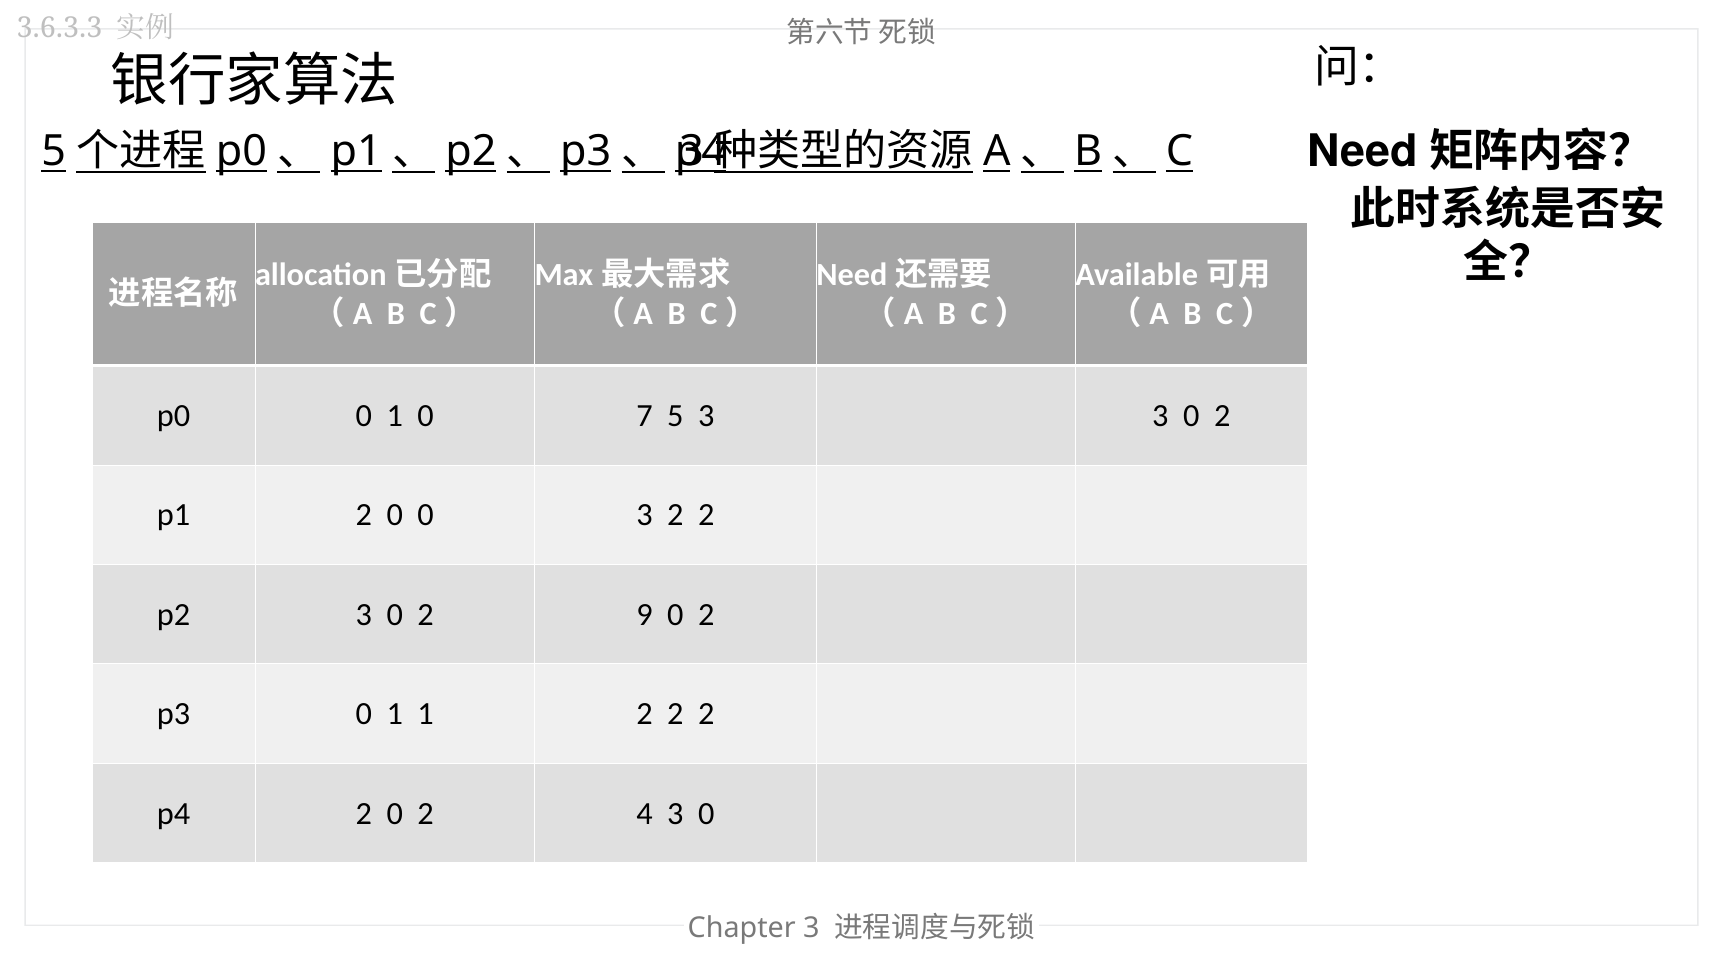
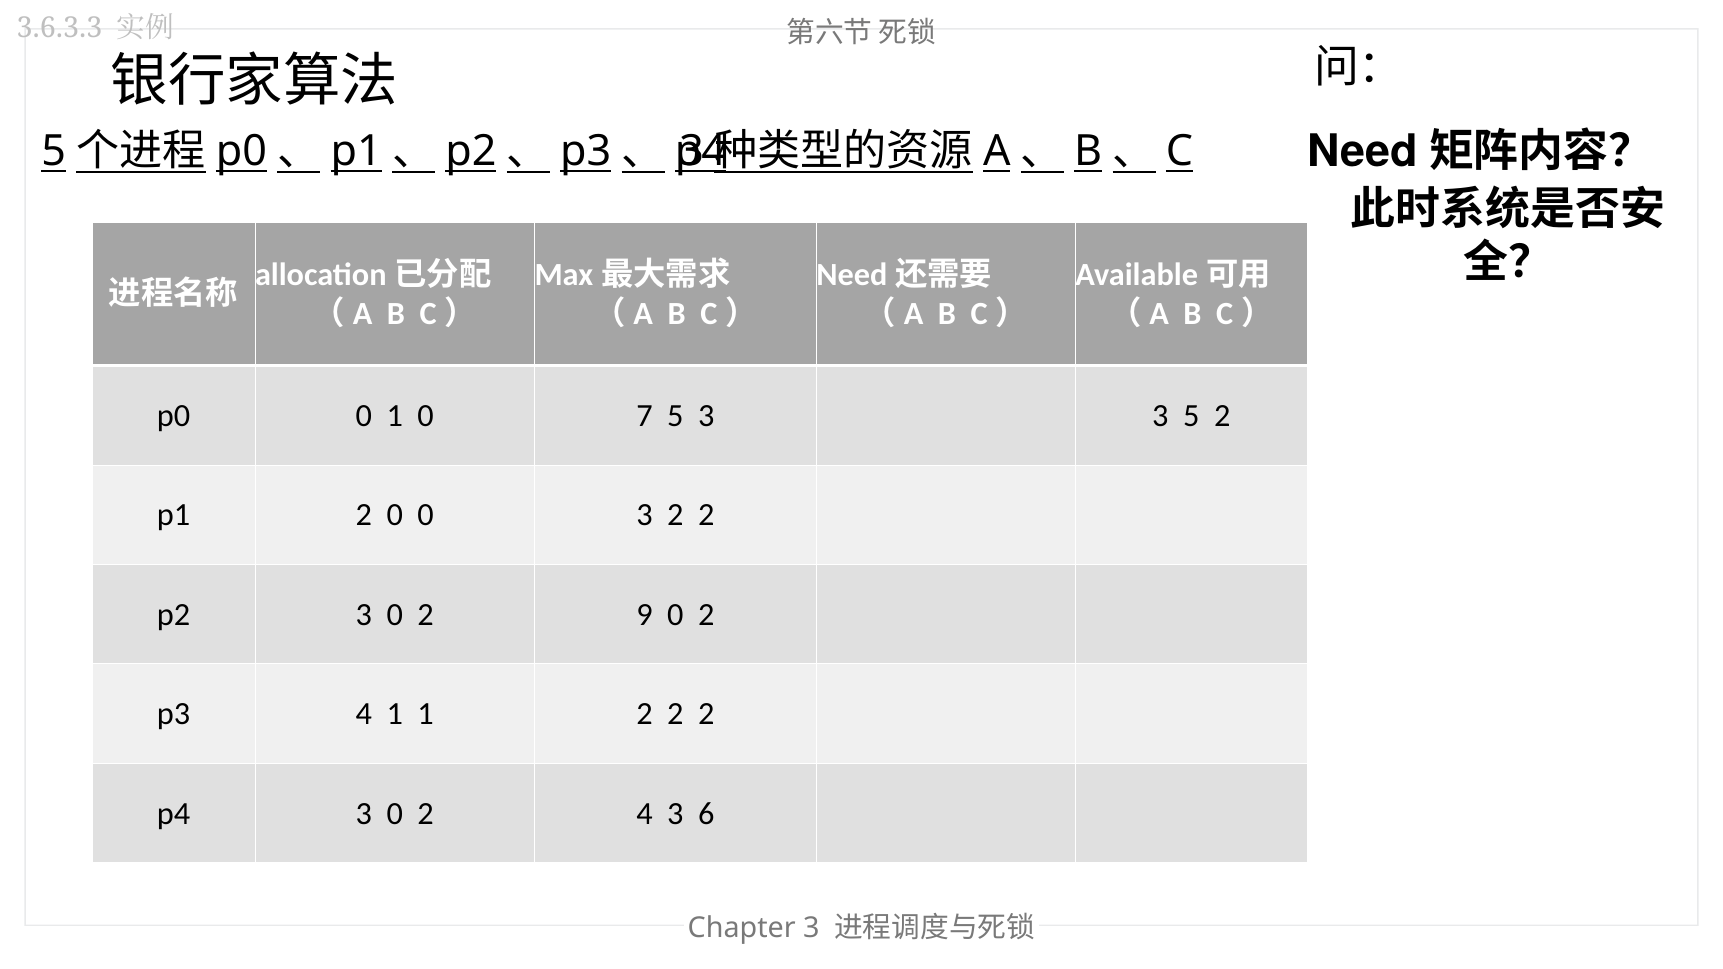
3 3 0: 0 -> 5
p3 0: 0 -> 4
2 at (364, 814): 2 -> 3
4 3 0: 0 -> 6
